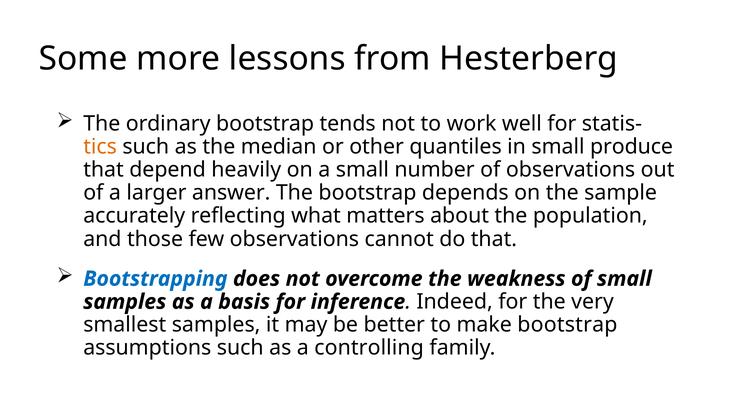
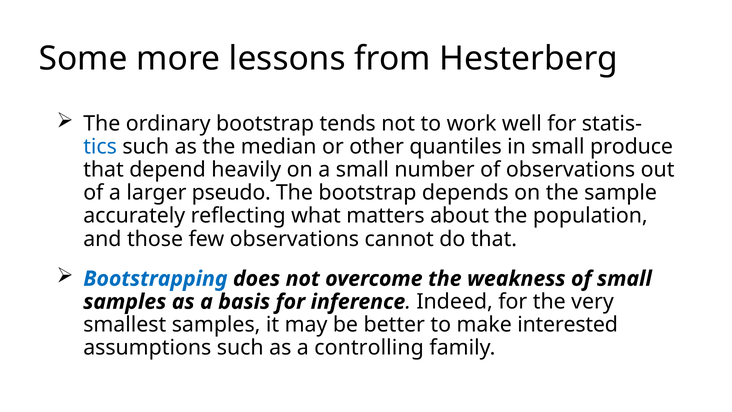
tics colour: orange -> blue
answer: answer -> pseudo
make bootstrap: bootstrap -> interested
